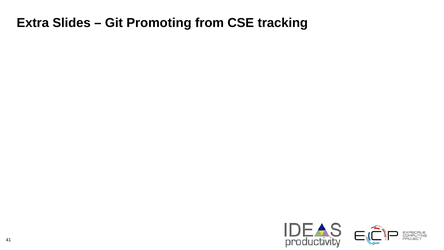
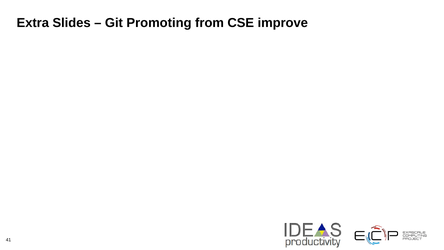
tracking: tracking -> improve
